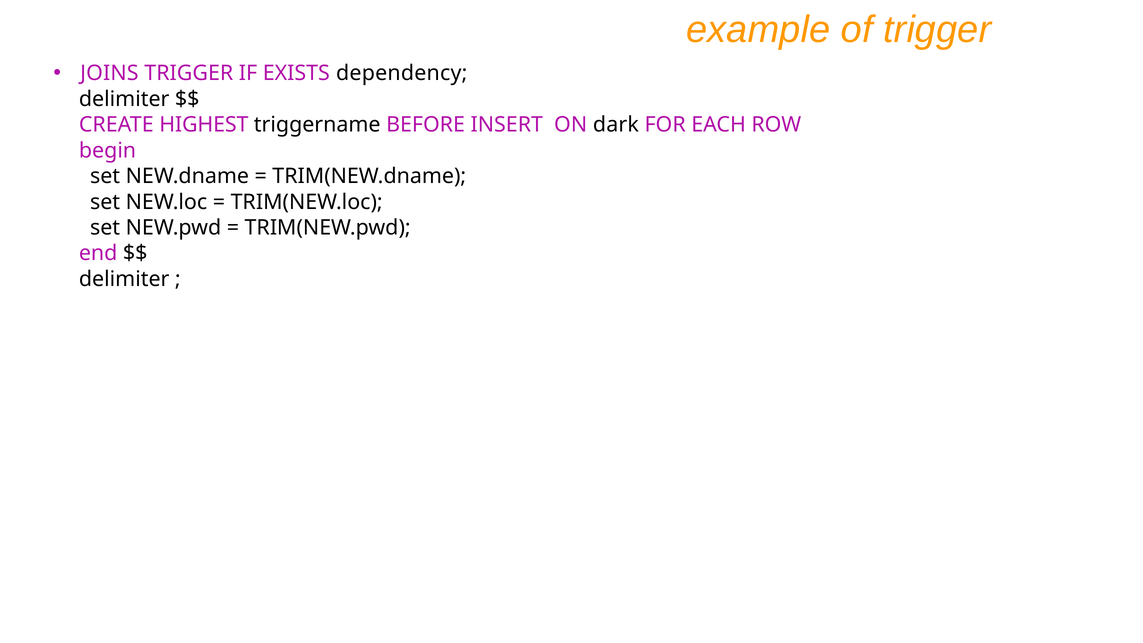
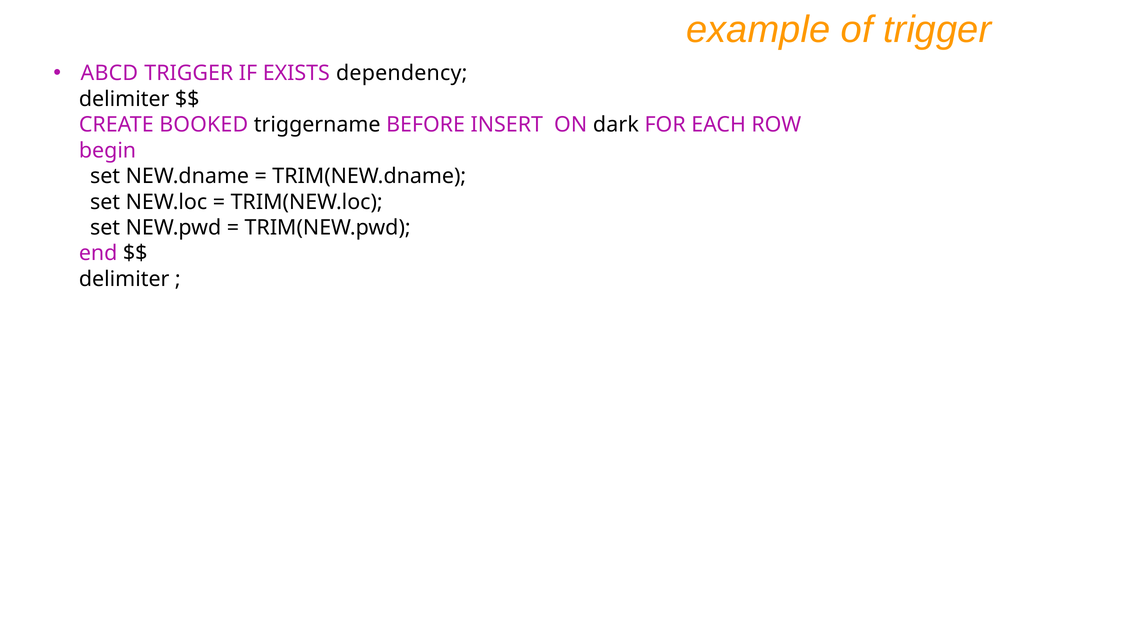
JOINS: JOINS -> ABCD
HIGHEST: HIGHEST -> BOOKED
